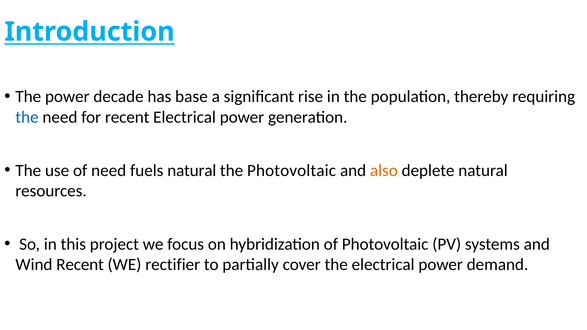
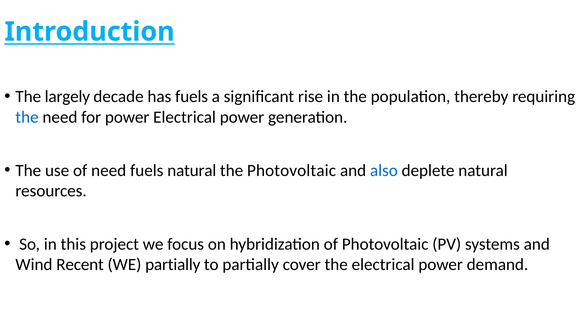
The power: power -> largely
has base: base -> fuels
for recent: recent -> power
also colour: orange -> blue
WE rectifier: rectifier -> partially
